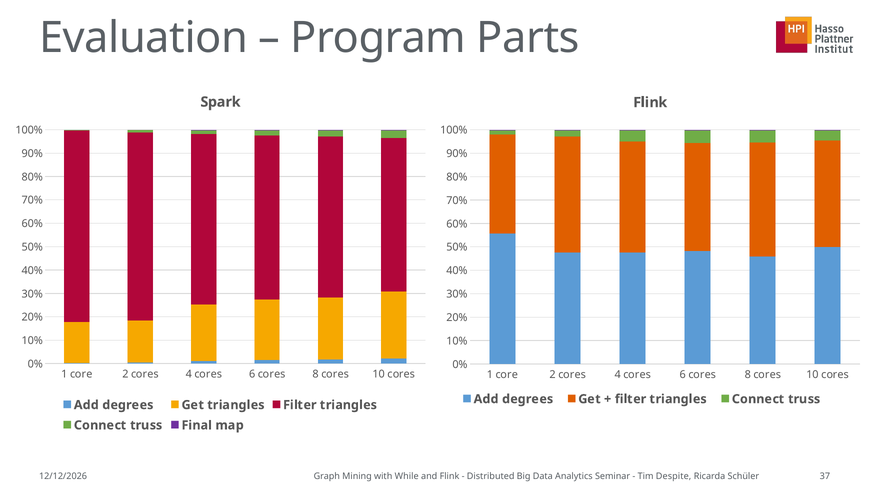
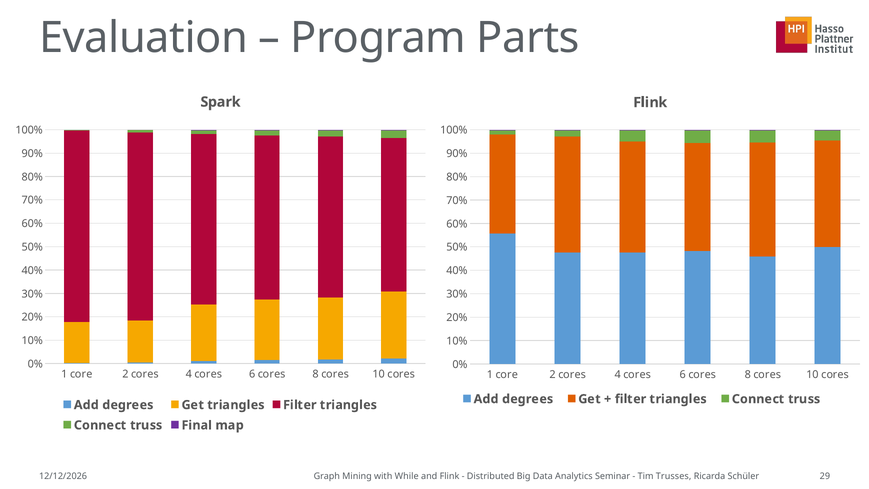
Despite: Despite -> Trusses
37: 37 -> 29
